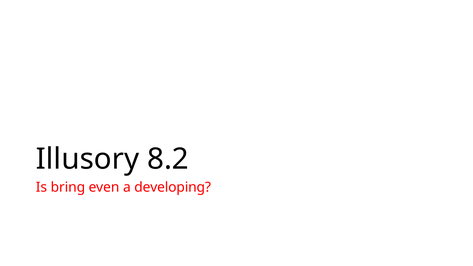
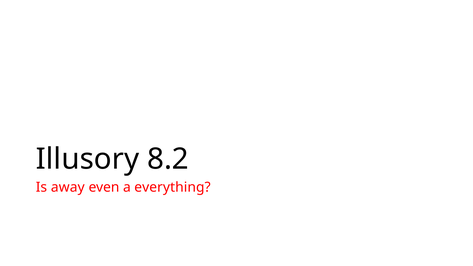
bring: bring -> away
developing: developing -> everything
